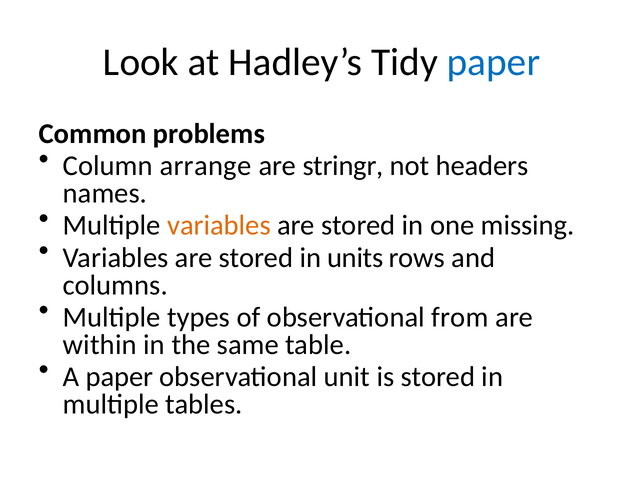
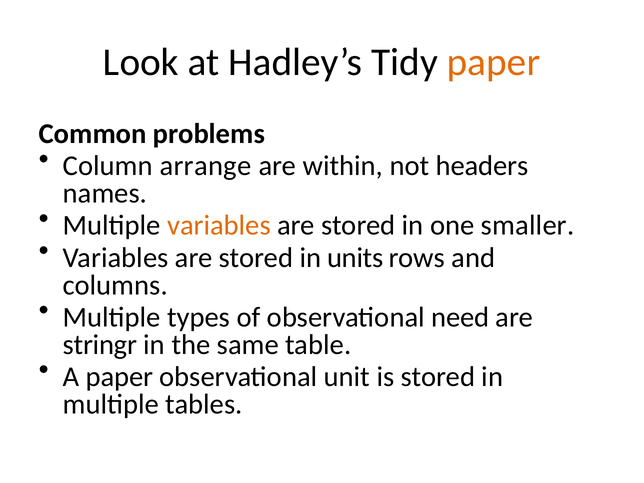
paper at (494, 62) colour: blue -> orange
stringr: stringr -> within
missing: missing -> smaller
from: from -> need
within: within -> stringr
